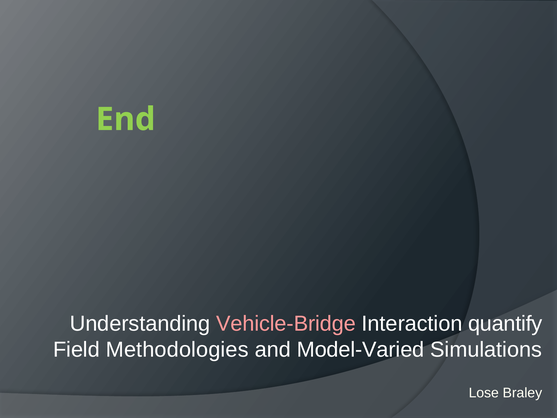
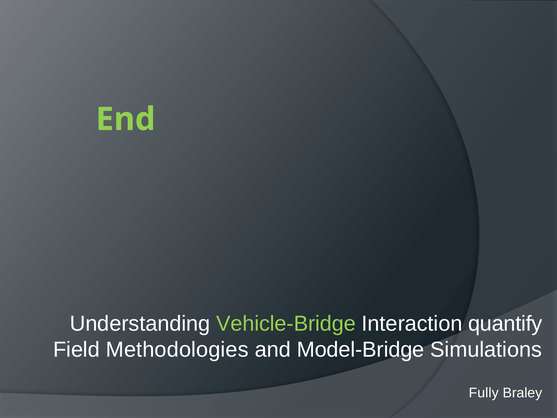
Vehicle-Bridge colour: pink -> light green
Model-Varied: Model-Varied -> Model-Bridge
Lose: Lose -> Fully
